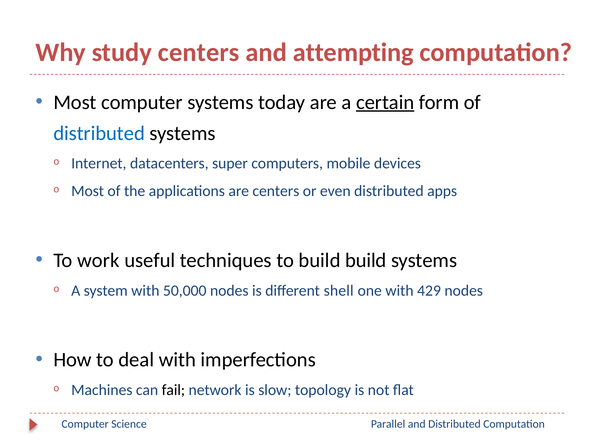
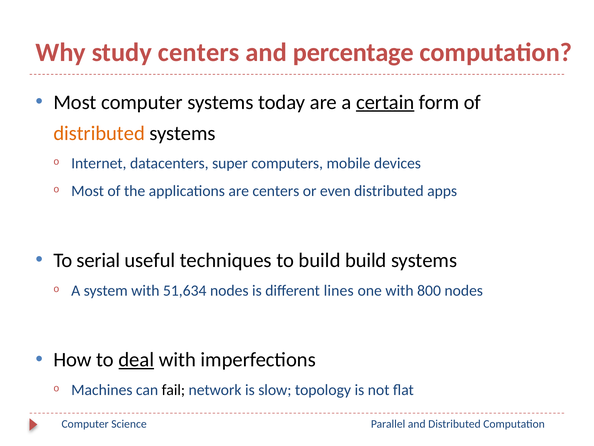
attempting: attempting -> percentage
distributed at (99, 133) colour: blue -> orange
work: work -> serial
50,000: 50,000 -> 51,634
shell: shell -> lines
429: 429 -> 800
deal underline: none -> present
